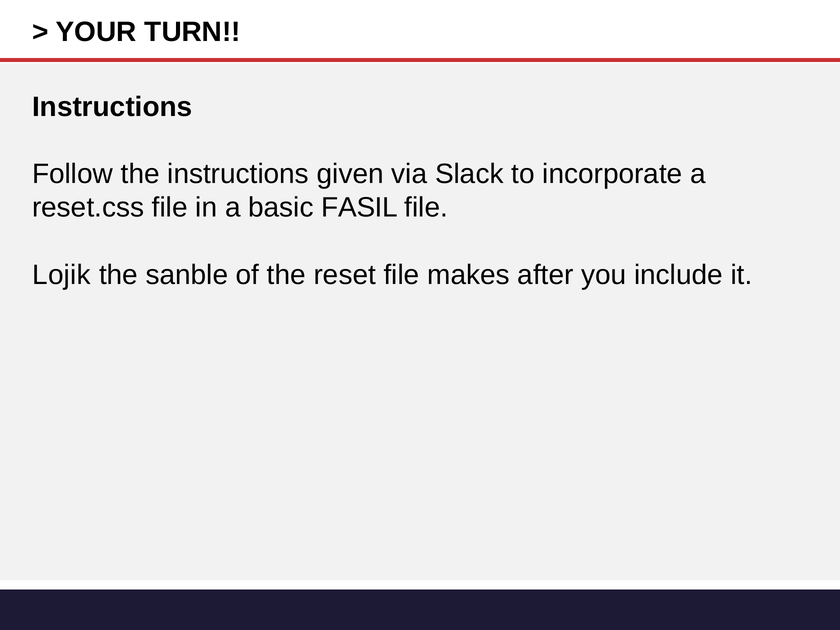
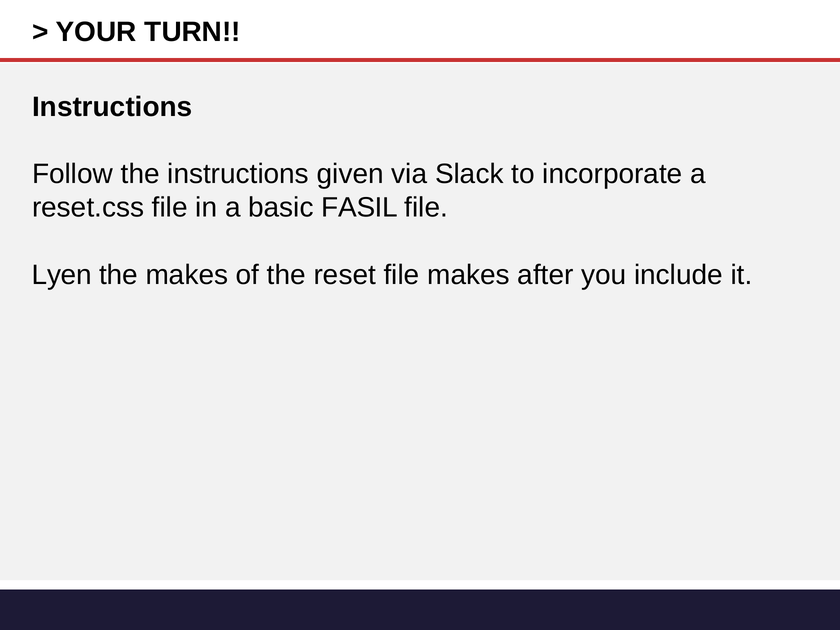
Lojik: Lojik -> Lyen
the sanble: sanble -> makes
